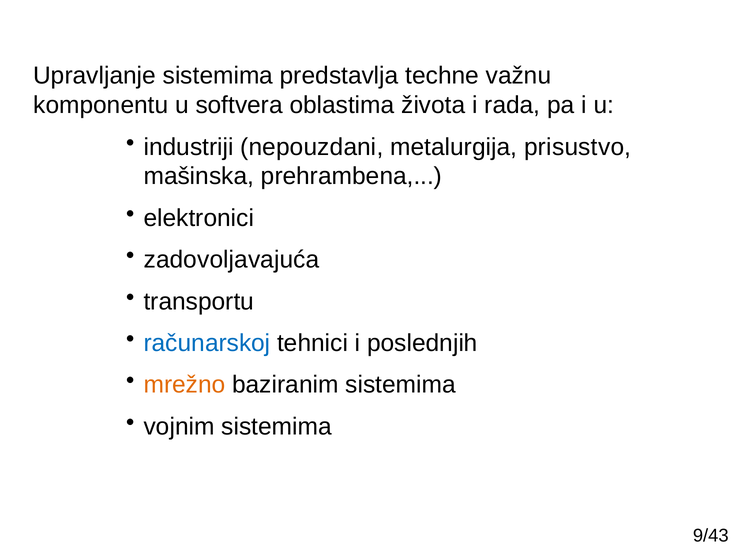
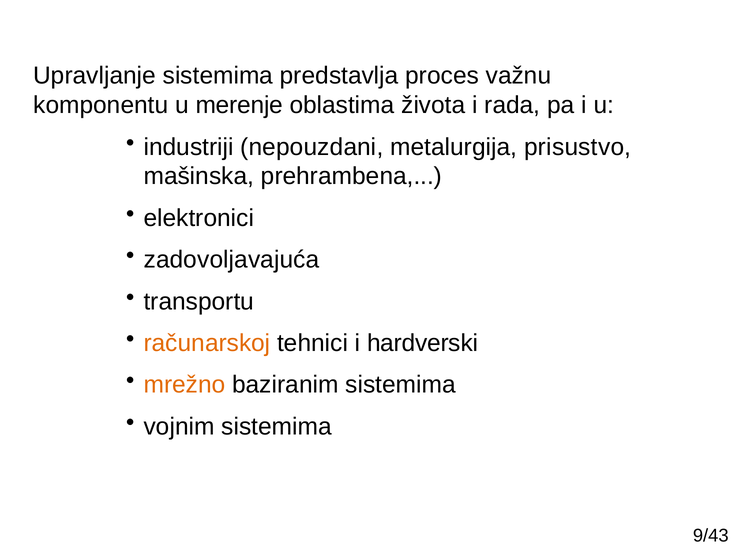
techne: techne -> proces
softvera: softvera -> merenje
računarskoj colour: blue -> orange
poslednjih: poslednjih -> hardverski
